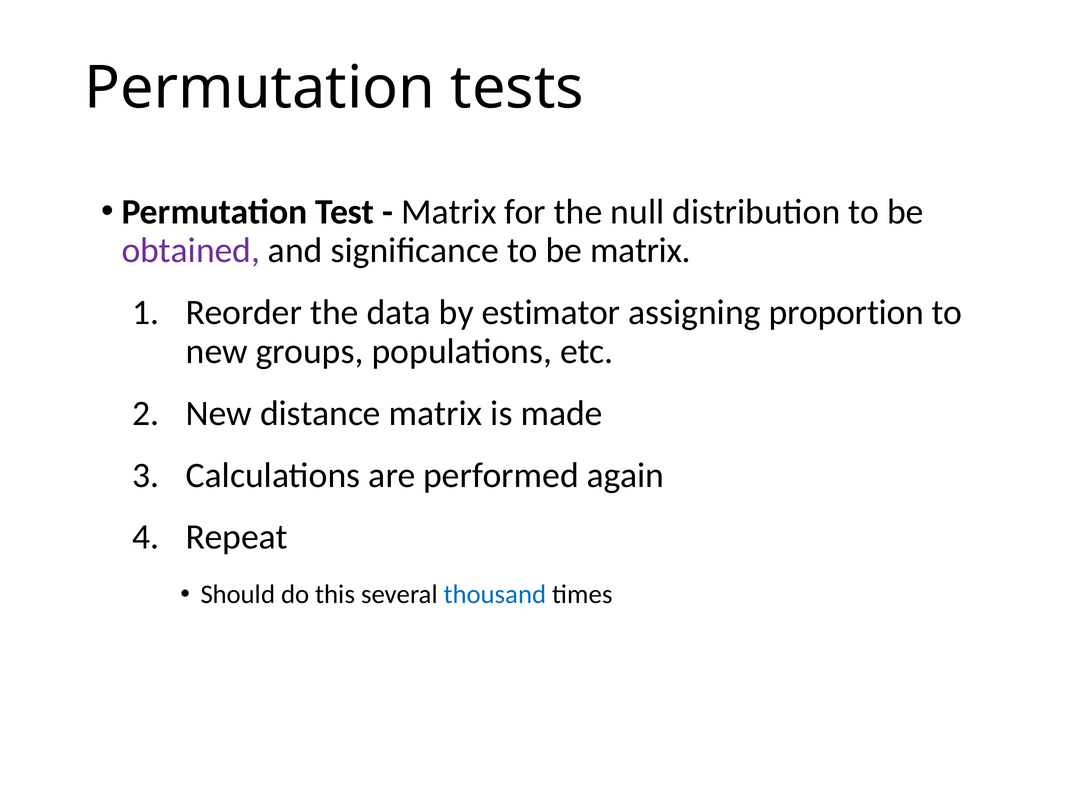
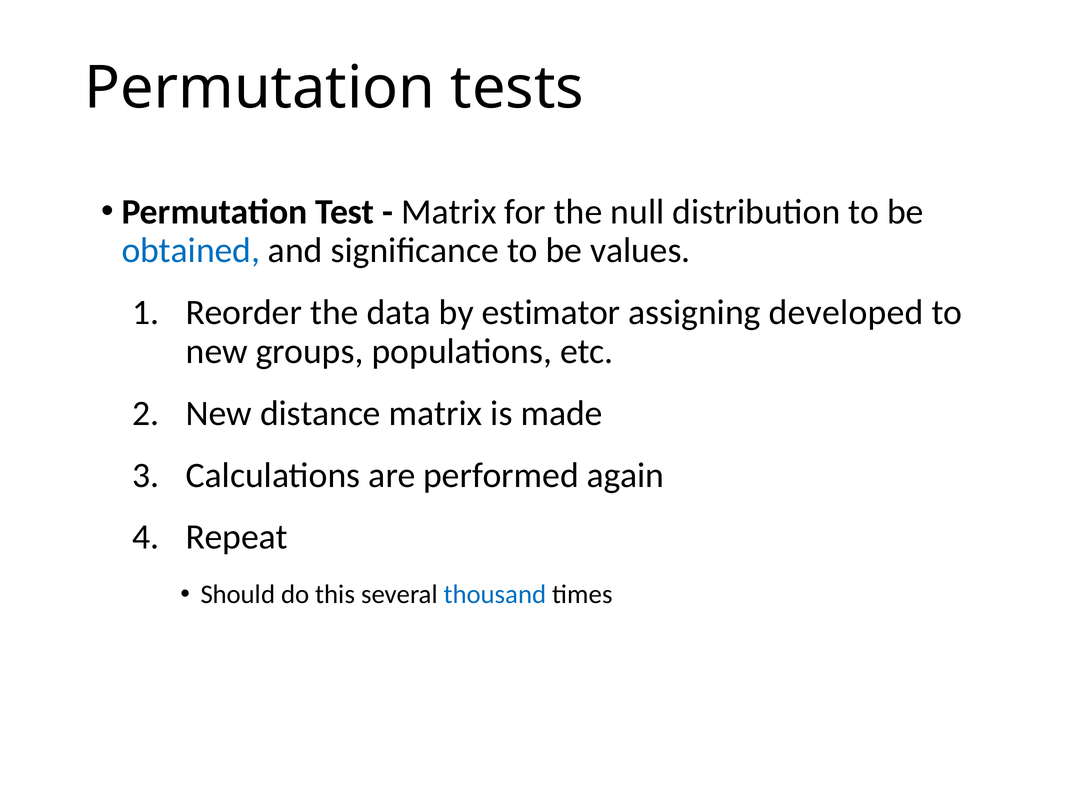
obtained colour: purple -> blue
be matrix: matrix -> values
proportion: proportion -> developed
